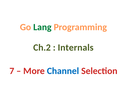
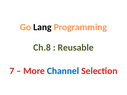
Lang colour: green -> black
Ch.2: Ch.2 -> Ch.8
Internals: Internals -> Reusable
